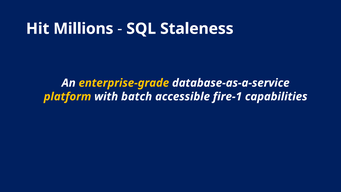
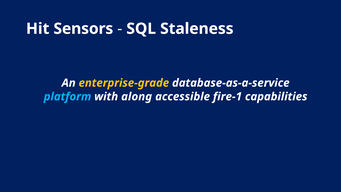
Millions: Millions -> Sensors
platform colour: yellow -> light blue
batch: batch -> along
